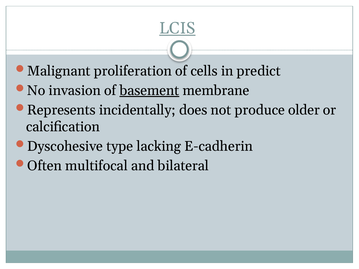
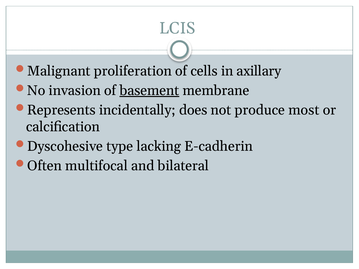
LCIS underline: present -> none
predict: predict -> axillary
older: older -> most
